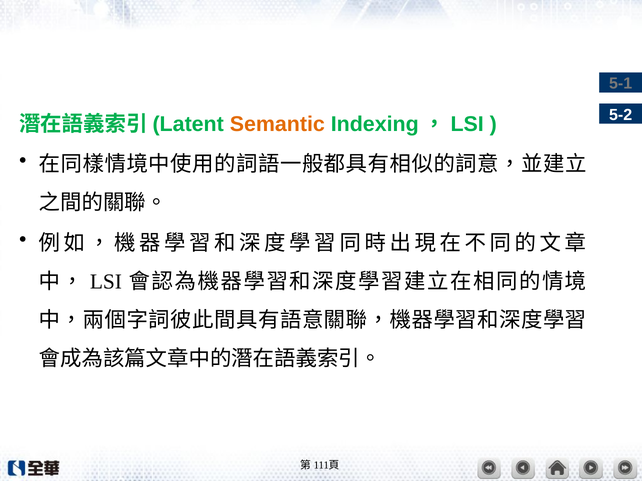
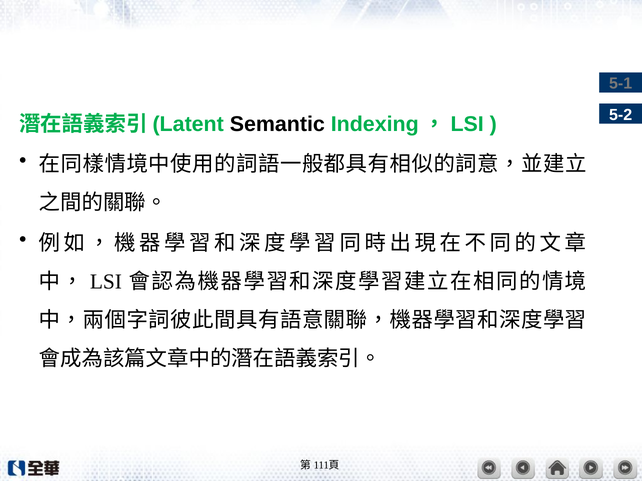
Semantic colour: orange -> black
